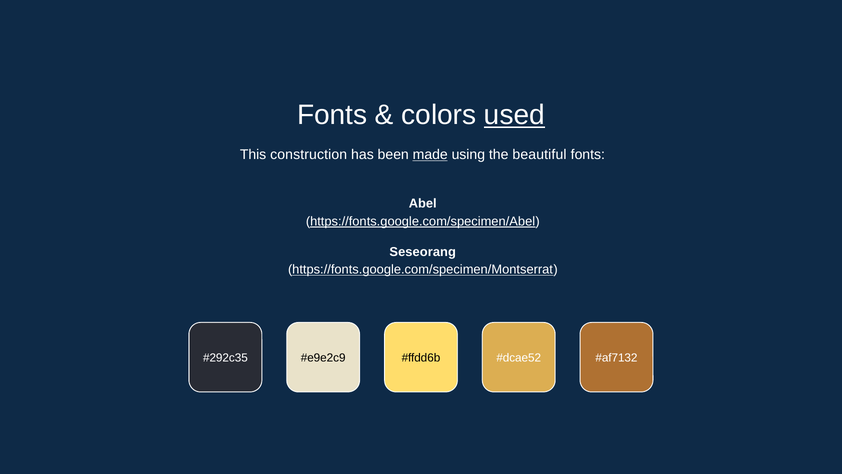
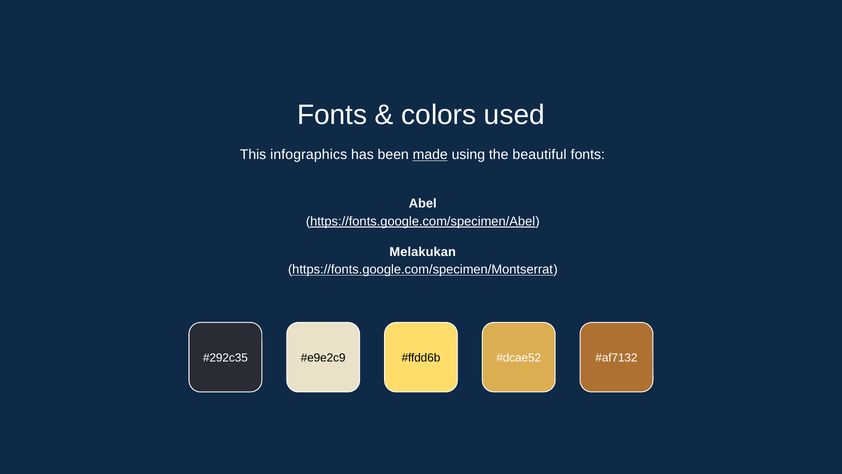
used underline: present -> none
construction: construction -> infographics
Seseorang: Seseorang -> Melakukan
